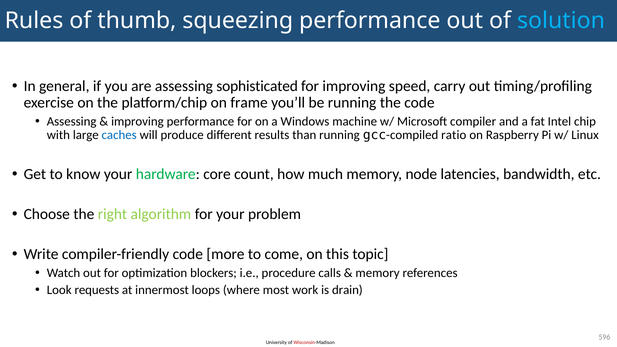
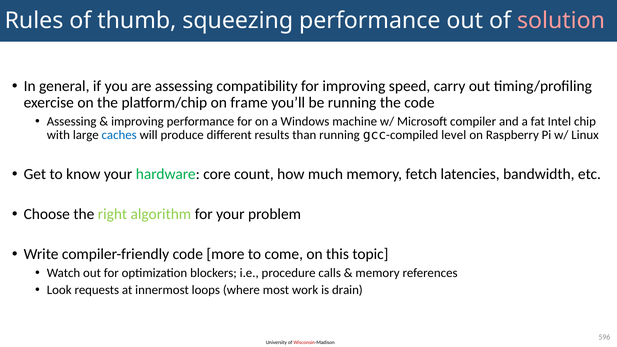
solution colour: light blue -> pink
sophisticated: sophisticated -> compatibility
ratio: ratio -> level
node: node -> fetch
